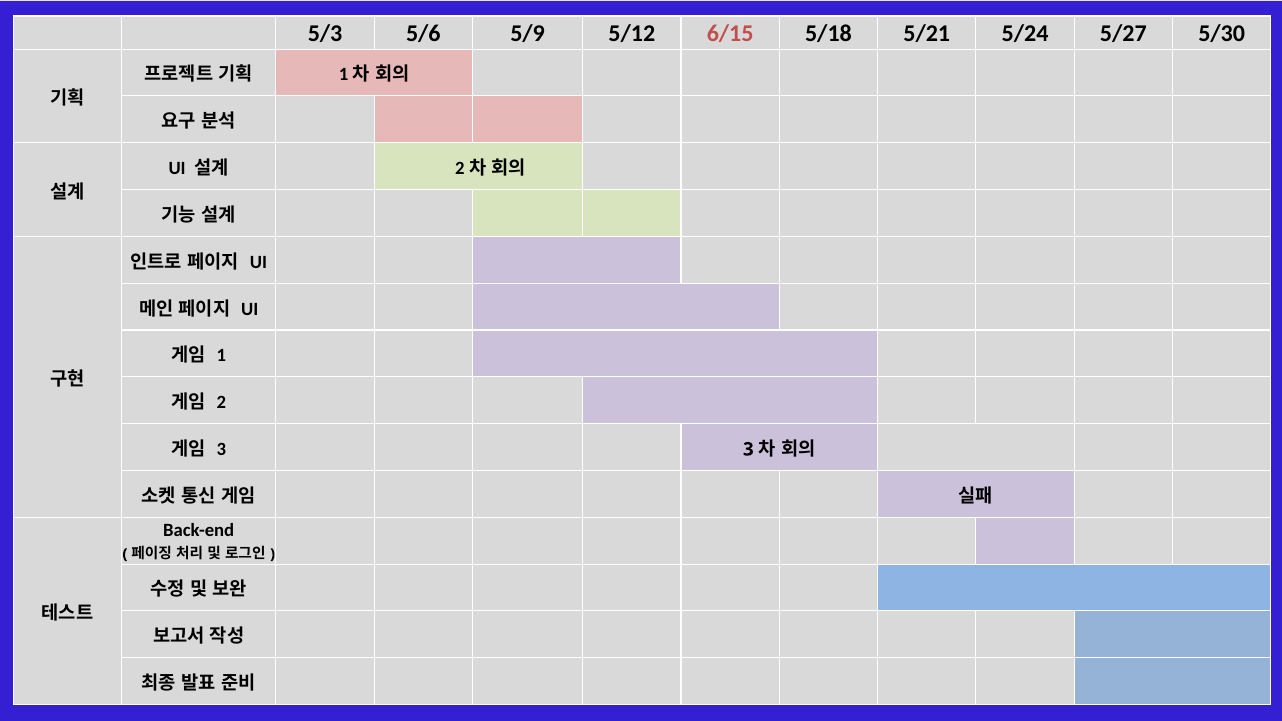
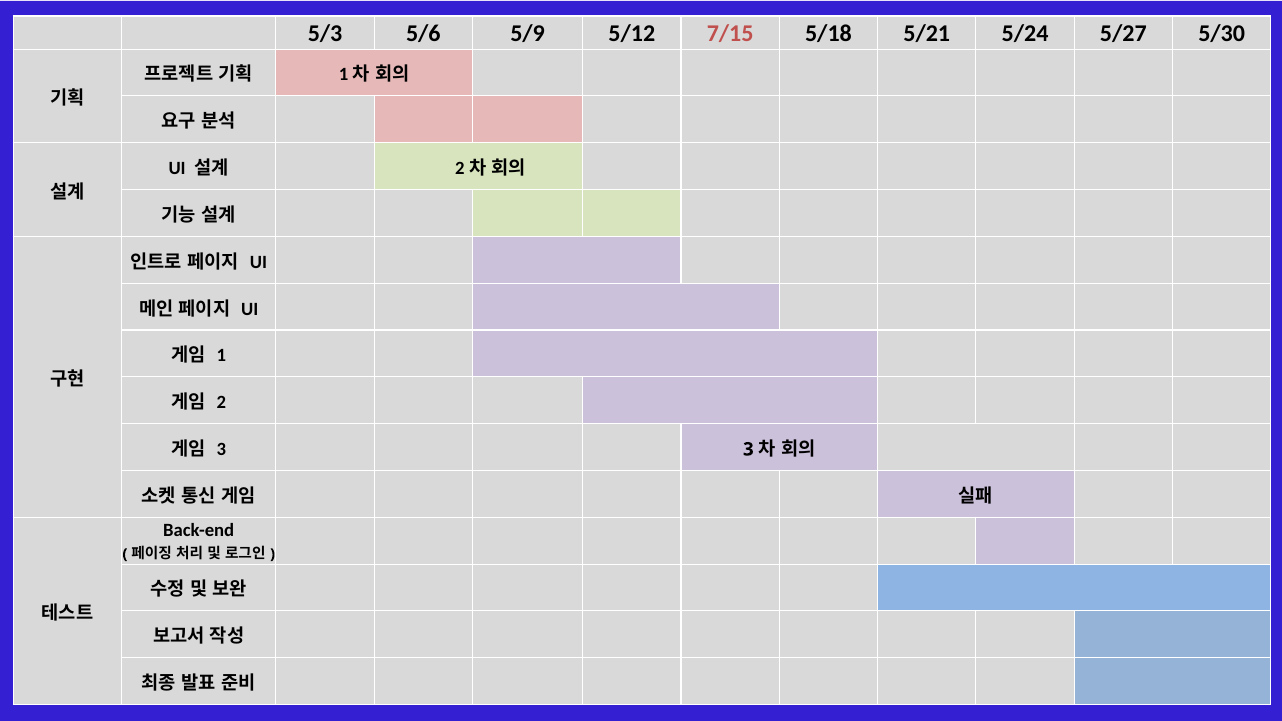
6/15: 6/15 -> 7/15
